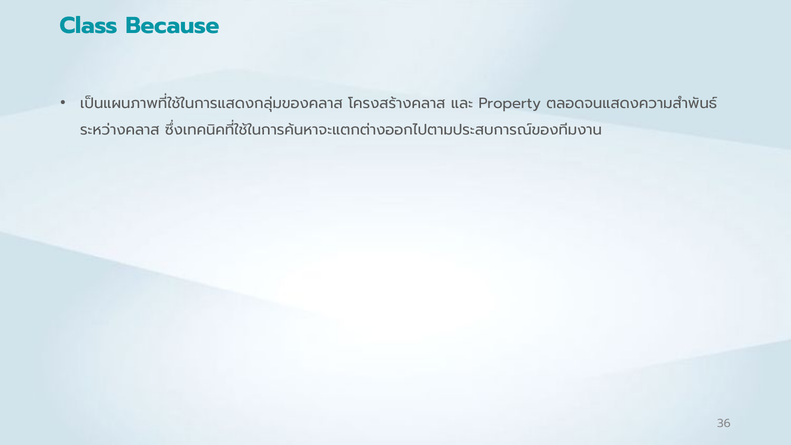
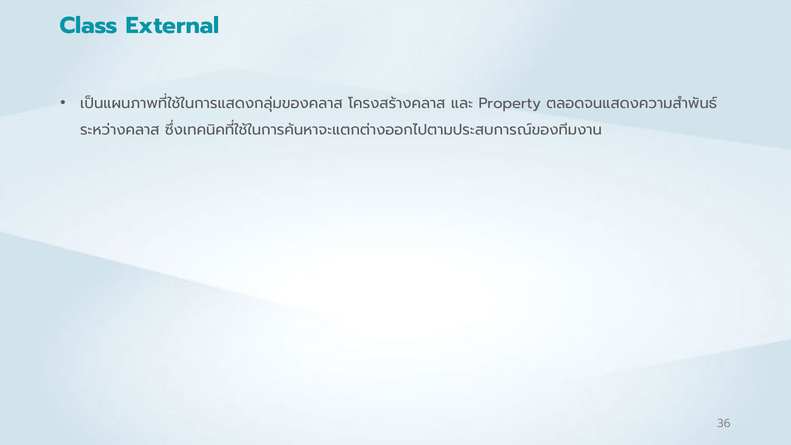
Because: Because -> External
